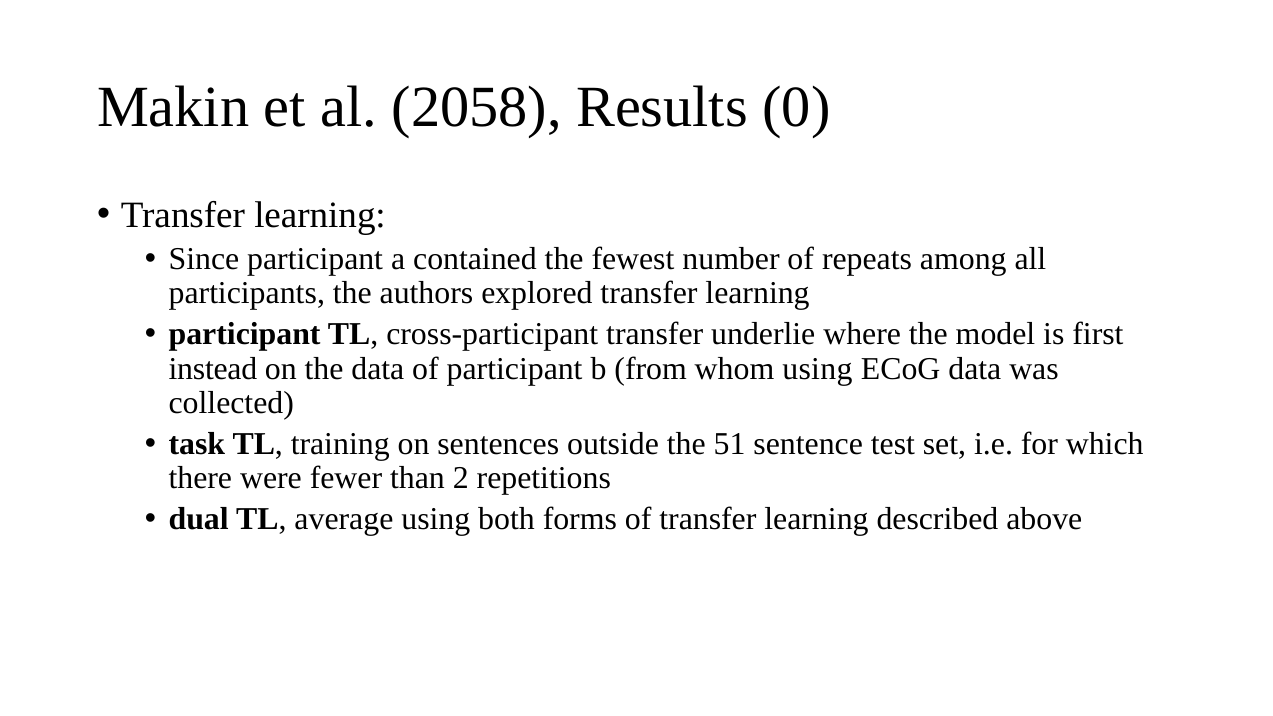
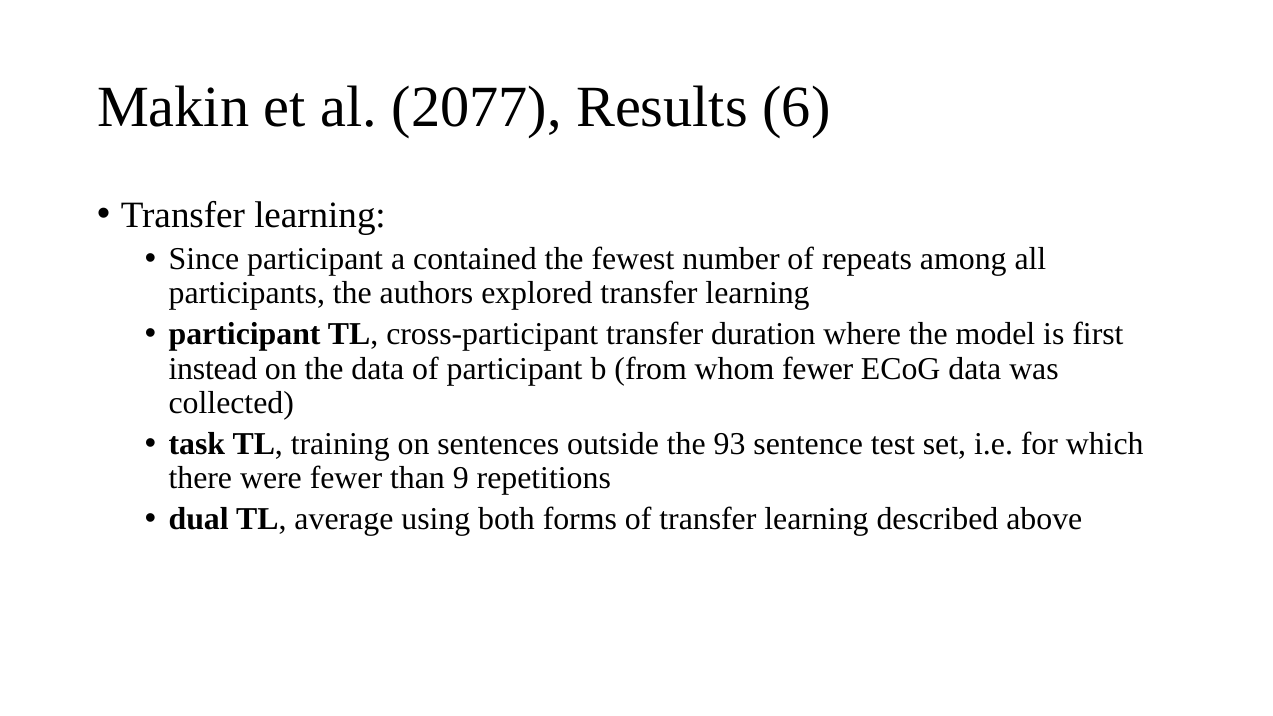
2058: 2058 -> 2077
0: 0 -> 6
underlie: underlie -> duration
whom using: using -> fewer
51: 51 -> 93
2: 2 -> 9
